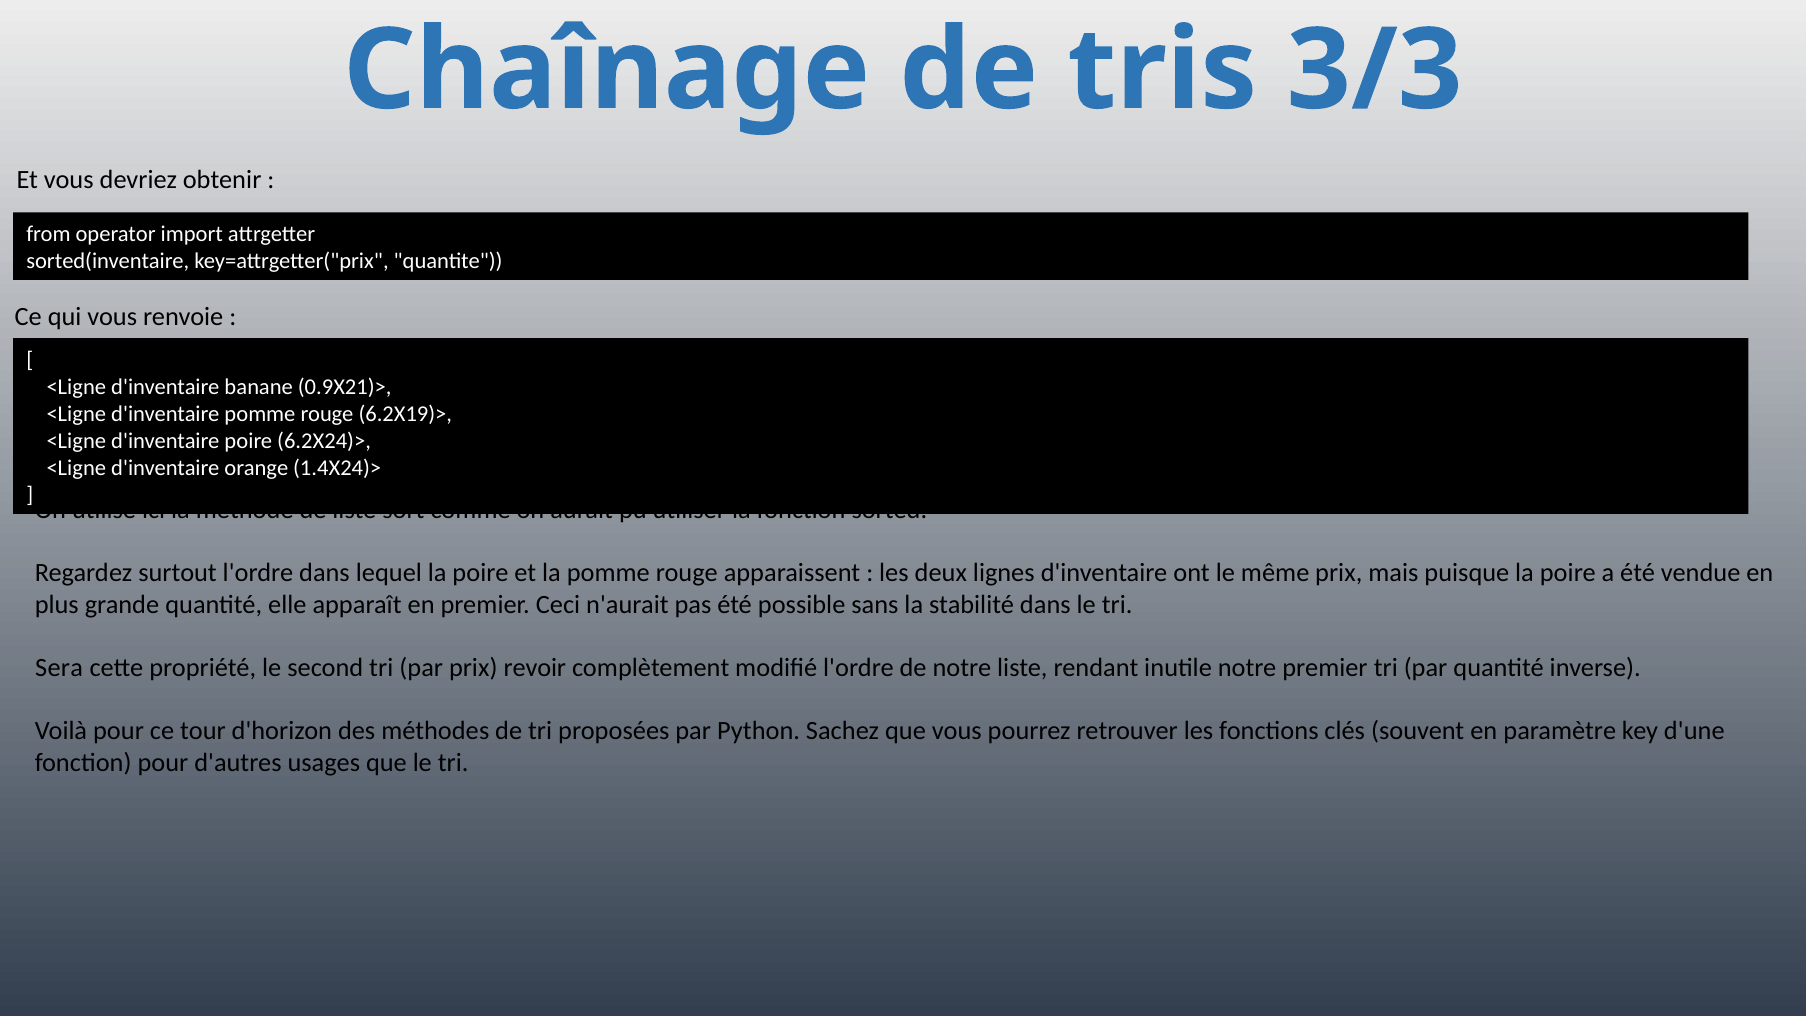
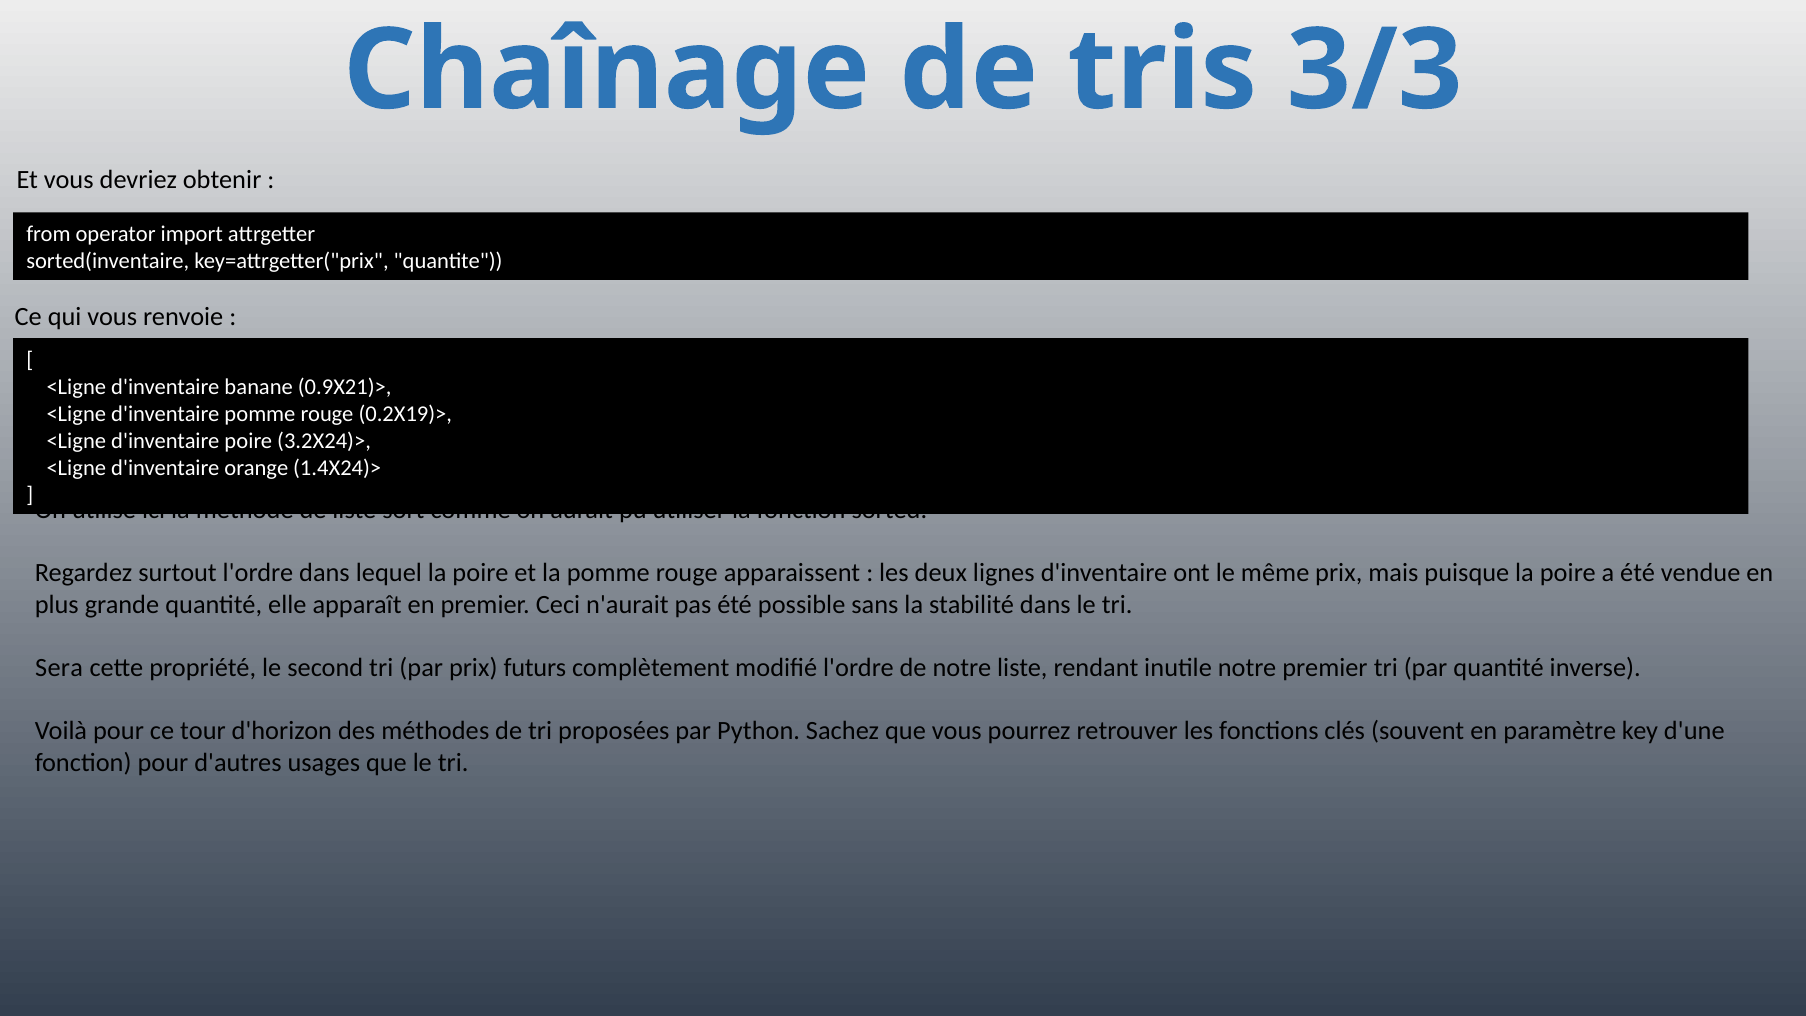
6.2X19)>: 6.2X19)> -> 0.2X19)>
6.2X24)>: 6.2X24)> -> 3.2X24)>
revoir: revoir -> futurs
